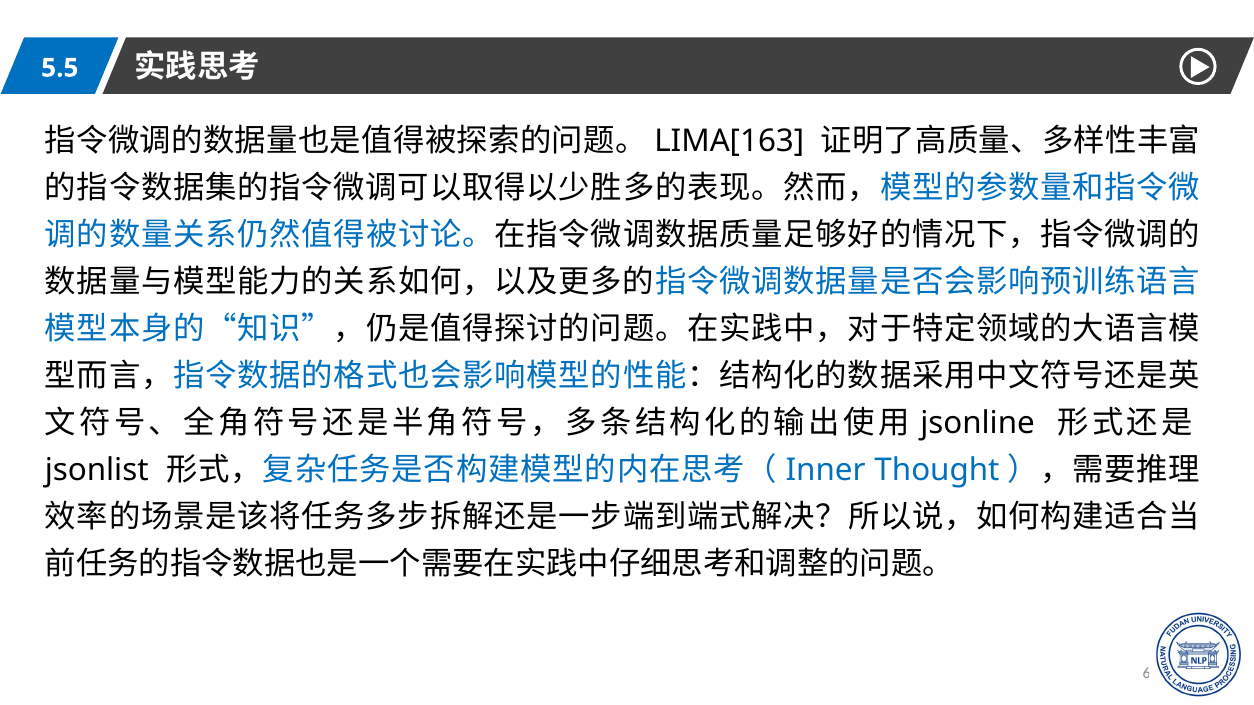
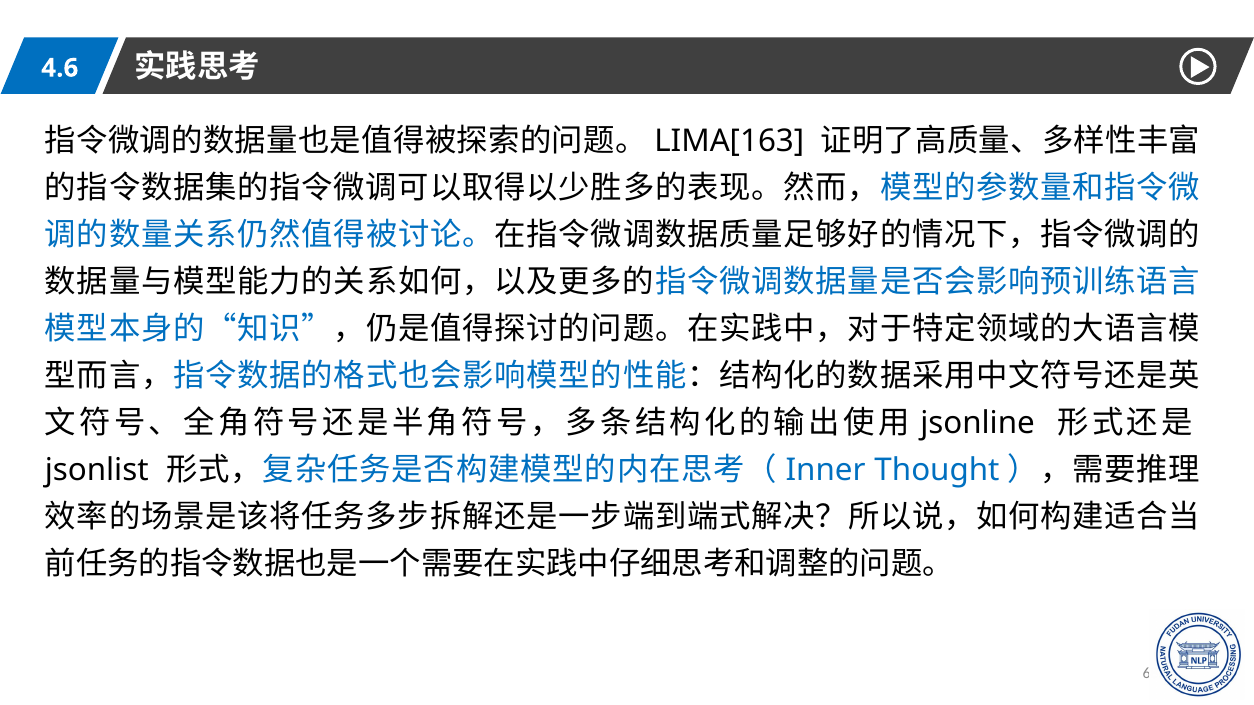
5.5: 5.5 -> 4.6
